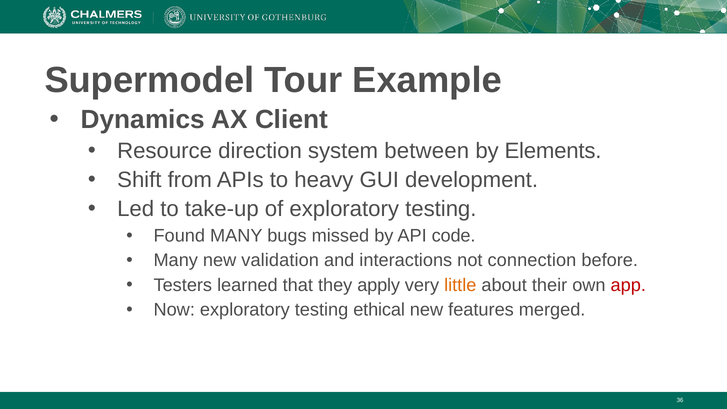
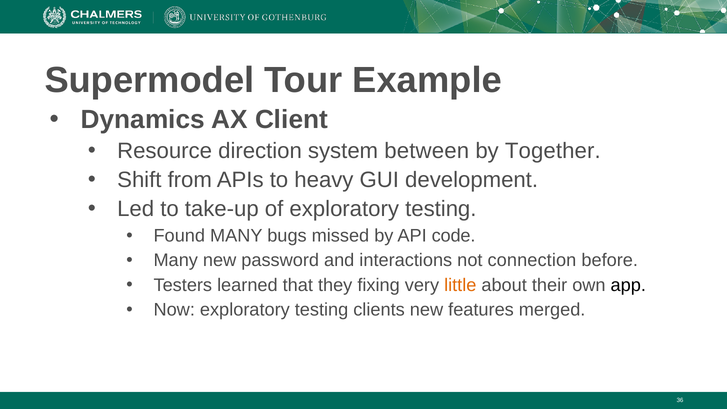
Elements: Elements -> Together
validation: validation -> password
apply: apply -> fixing
app colour: red -> black
ethical: ethical -> clients
